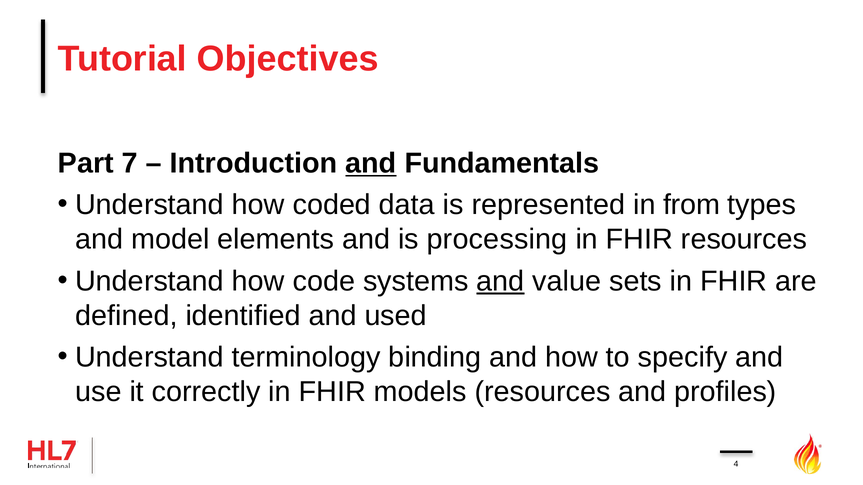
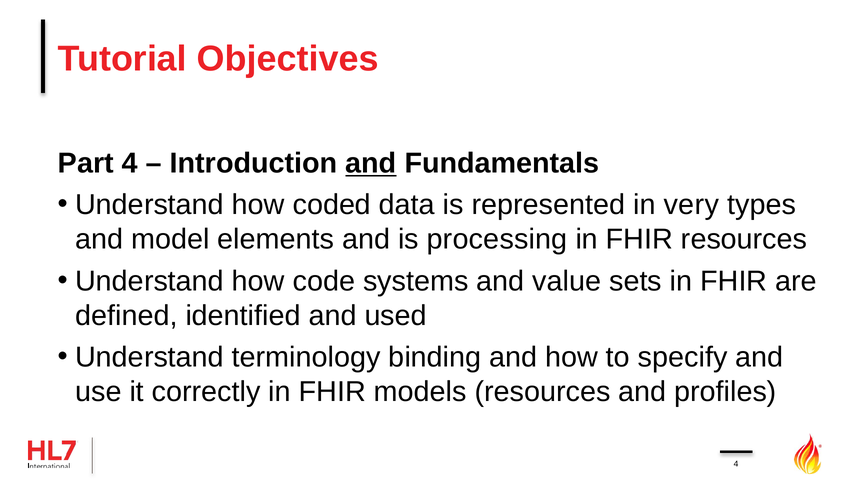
Part 7: 7 -> 4
from: from -> very
and at (500, 281) underline: present -> none
